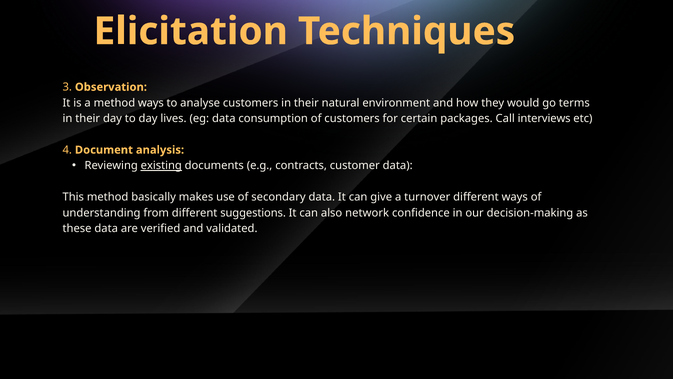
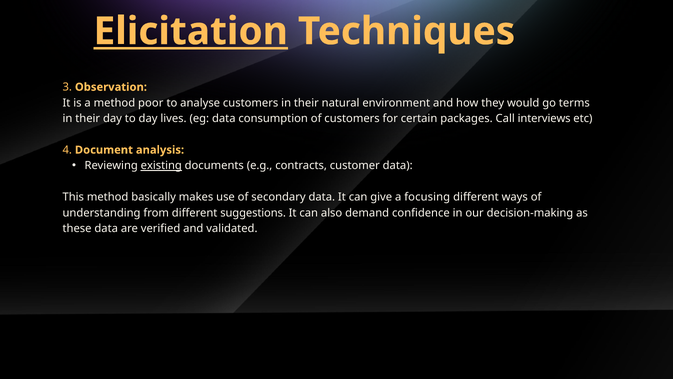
Elicitation underline: none -> present
method ways: ways -> poor
turnover: turnover -> focusing
network: network -> demand
